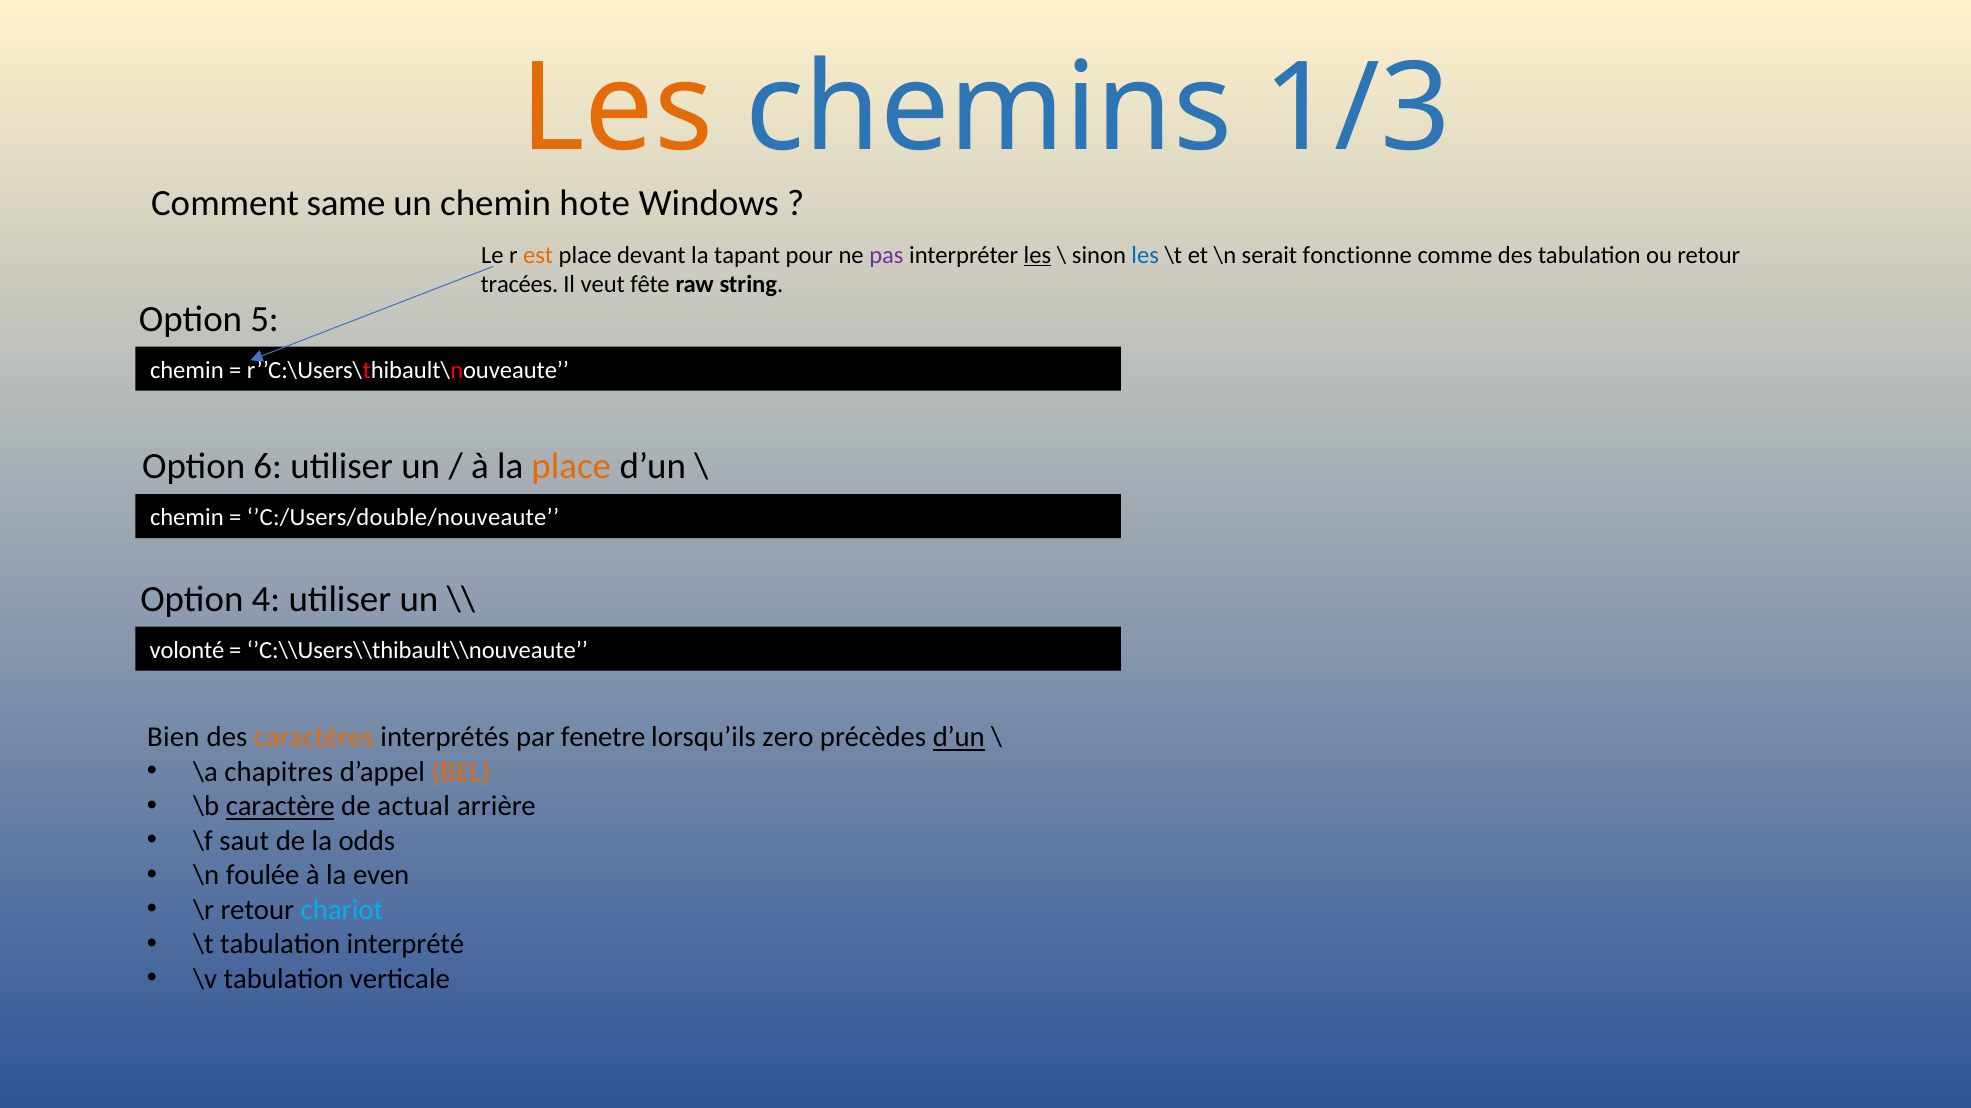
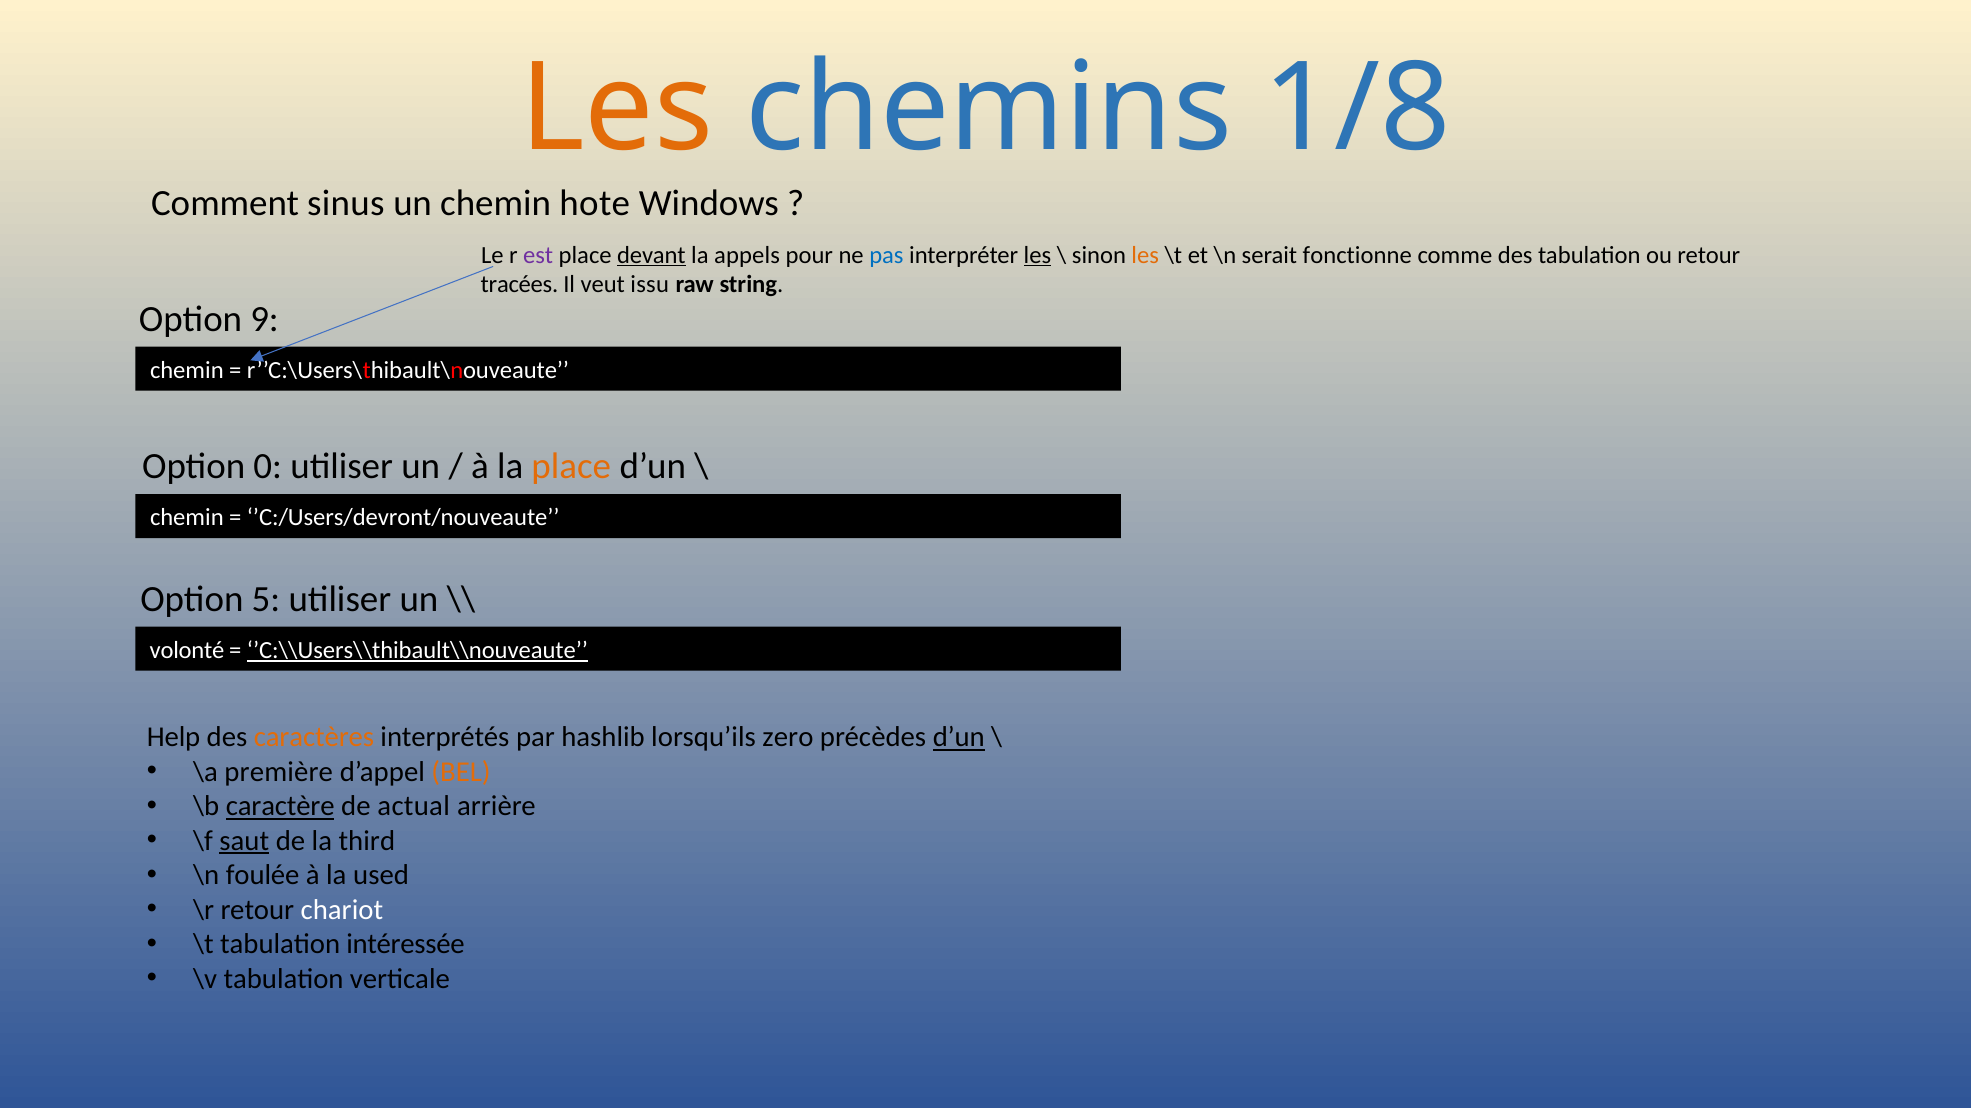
1/3: 1/3 -> 1/8
same: same -> sinus
est colour: orange -> purple
devant underline: none -> present
tapant: tapant -> appels
pas colour: purple -> blue
les at (1145, 255) colour: blue -> orange
fête: fête -> issu
5: 5 -> 9
6: 6 -> 0
’C:/Users/double/nouveaute: ’C:/Users/double/nouveaute -> ’C:/Users/devront/nouveaute
4: 4 -> 5
’C:\\Users\\thibault\\nouveaute underline: none -> present
Bien: Bien -> Help
fenetre: fenetre -> hashlib
chapitres: chapitres -> première
saut underline: none -> present
odds: odds -> third
even: even -> used
chariot colour: light blue -> white
interprété: interprété -> intéressée
